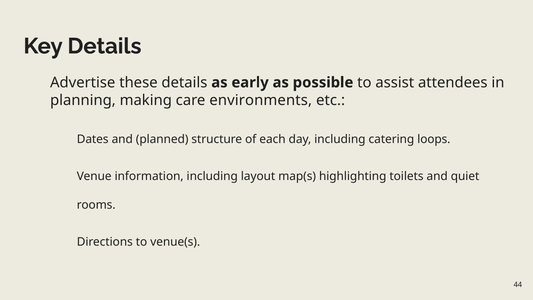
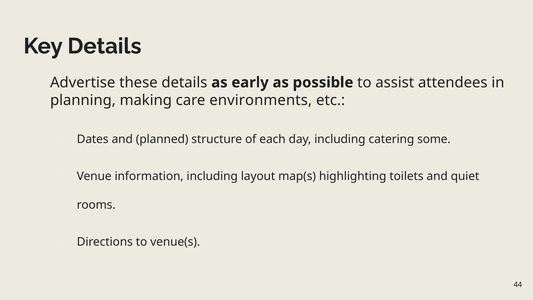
loops: loops -> some
